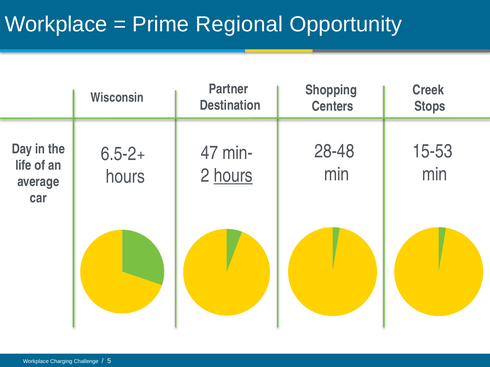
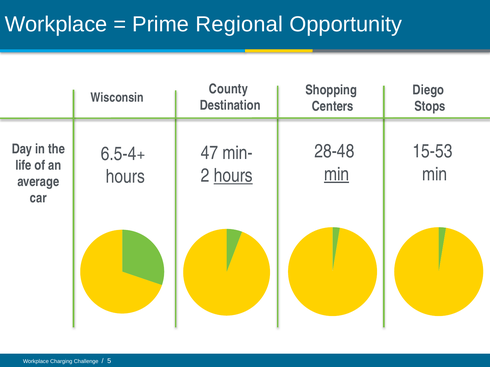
Partner: Partner -> County
Creek: Creek -> Diego
6.5-2+: 6.5-2+ -> 6.5-4+
min at (337, 174) underline: none -> present
